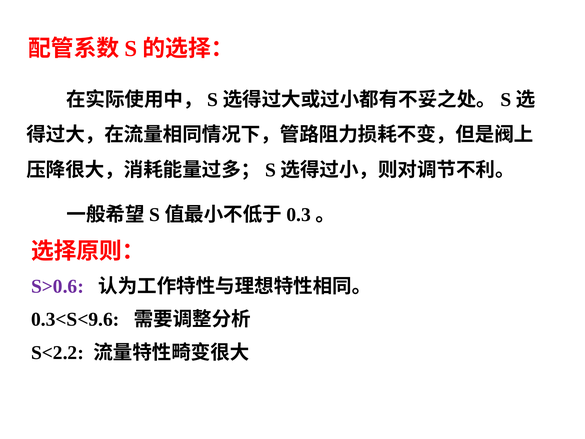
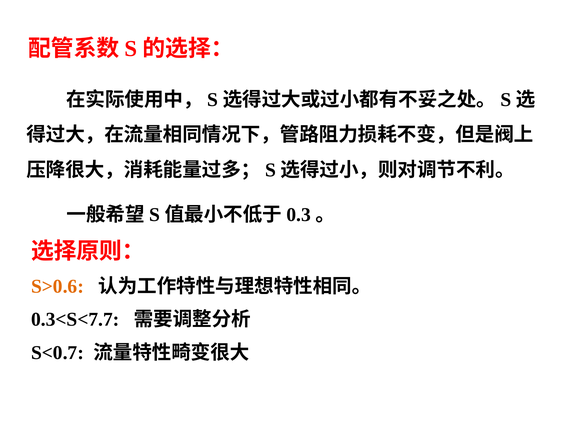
S>0.6 colour: purple -> orange
0.3<S<9.6: 0.3<S<9.6 -> 0.3<S<7.7
S<2.2: S<2.2 -> S<0.7
